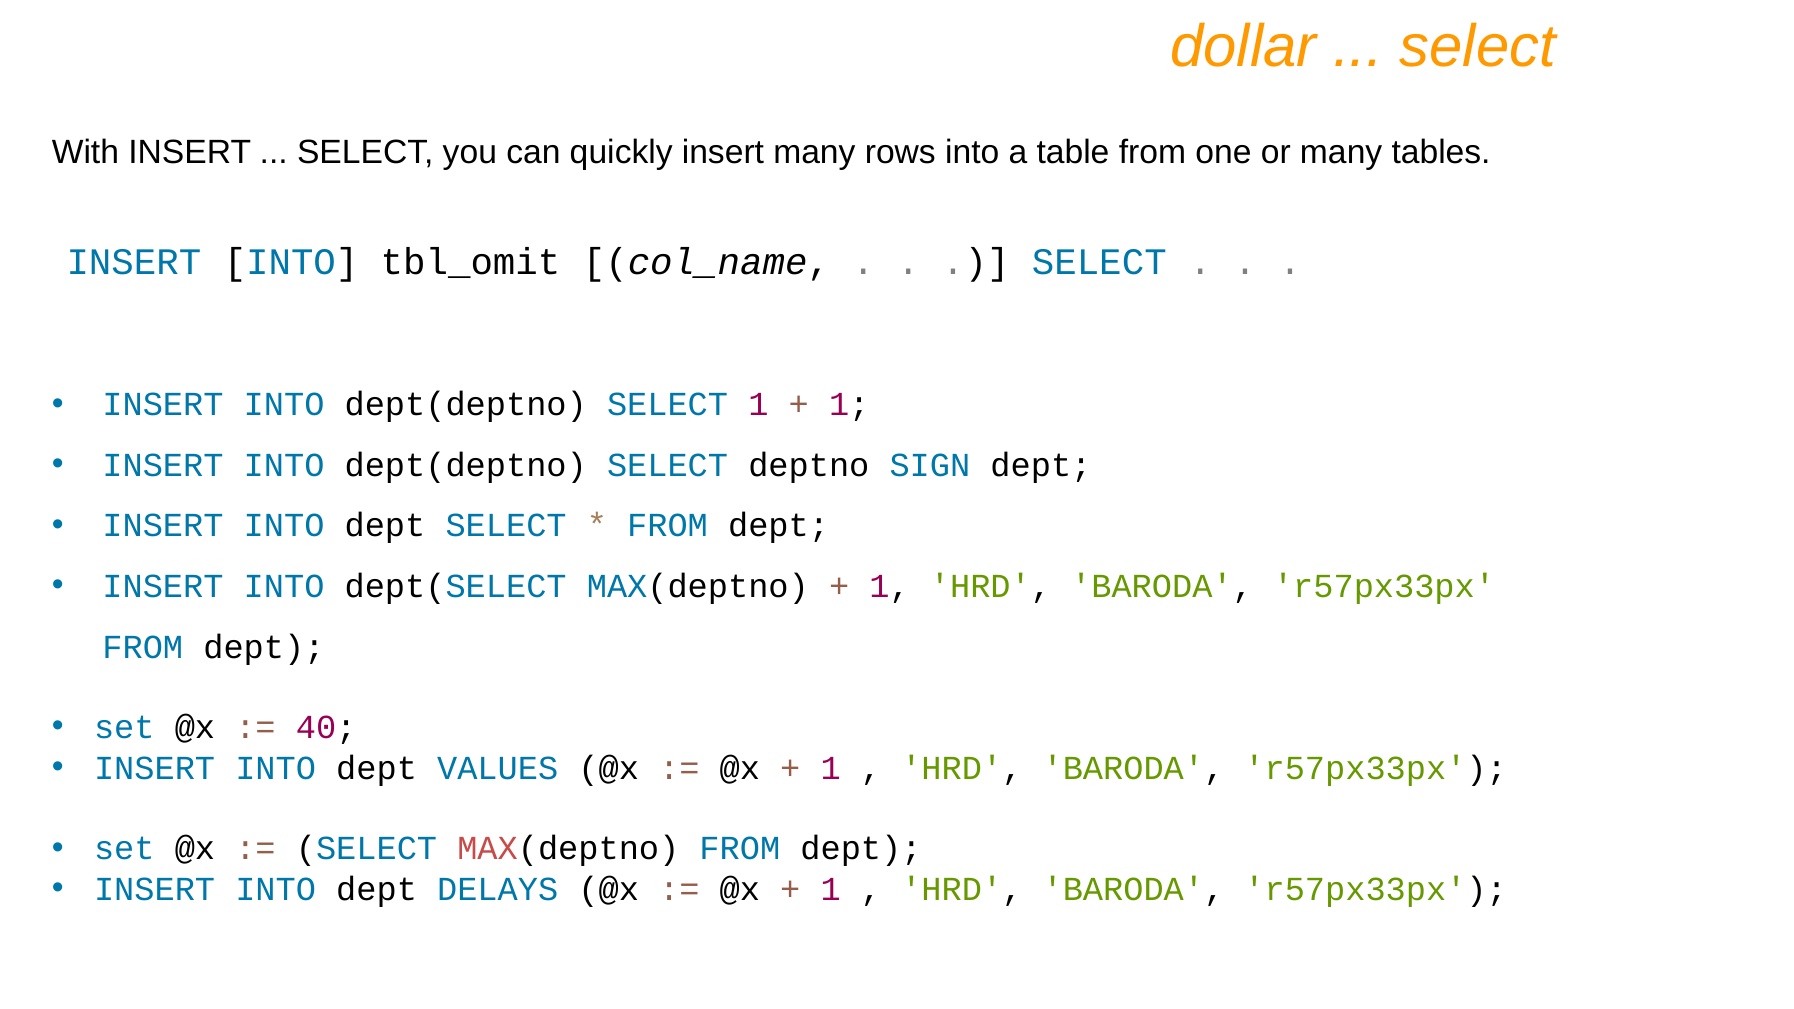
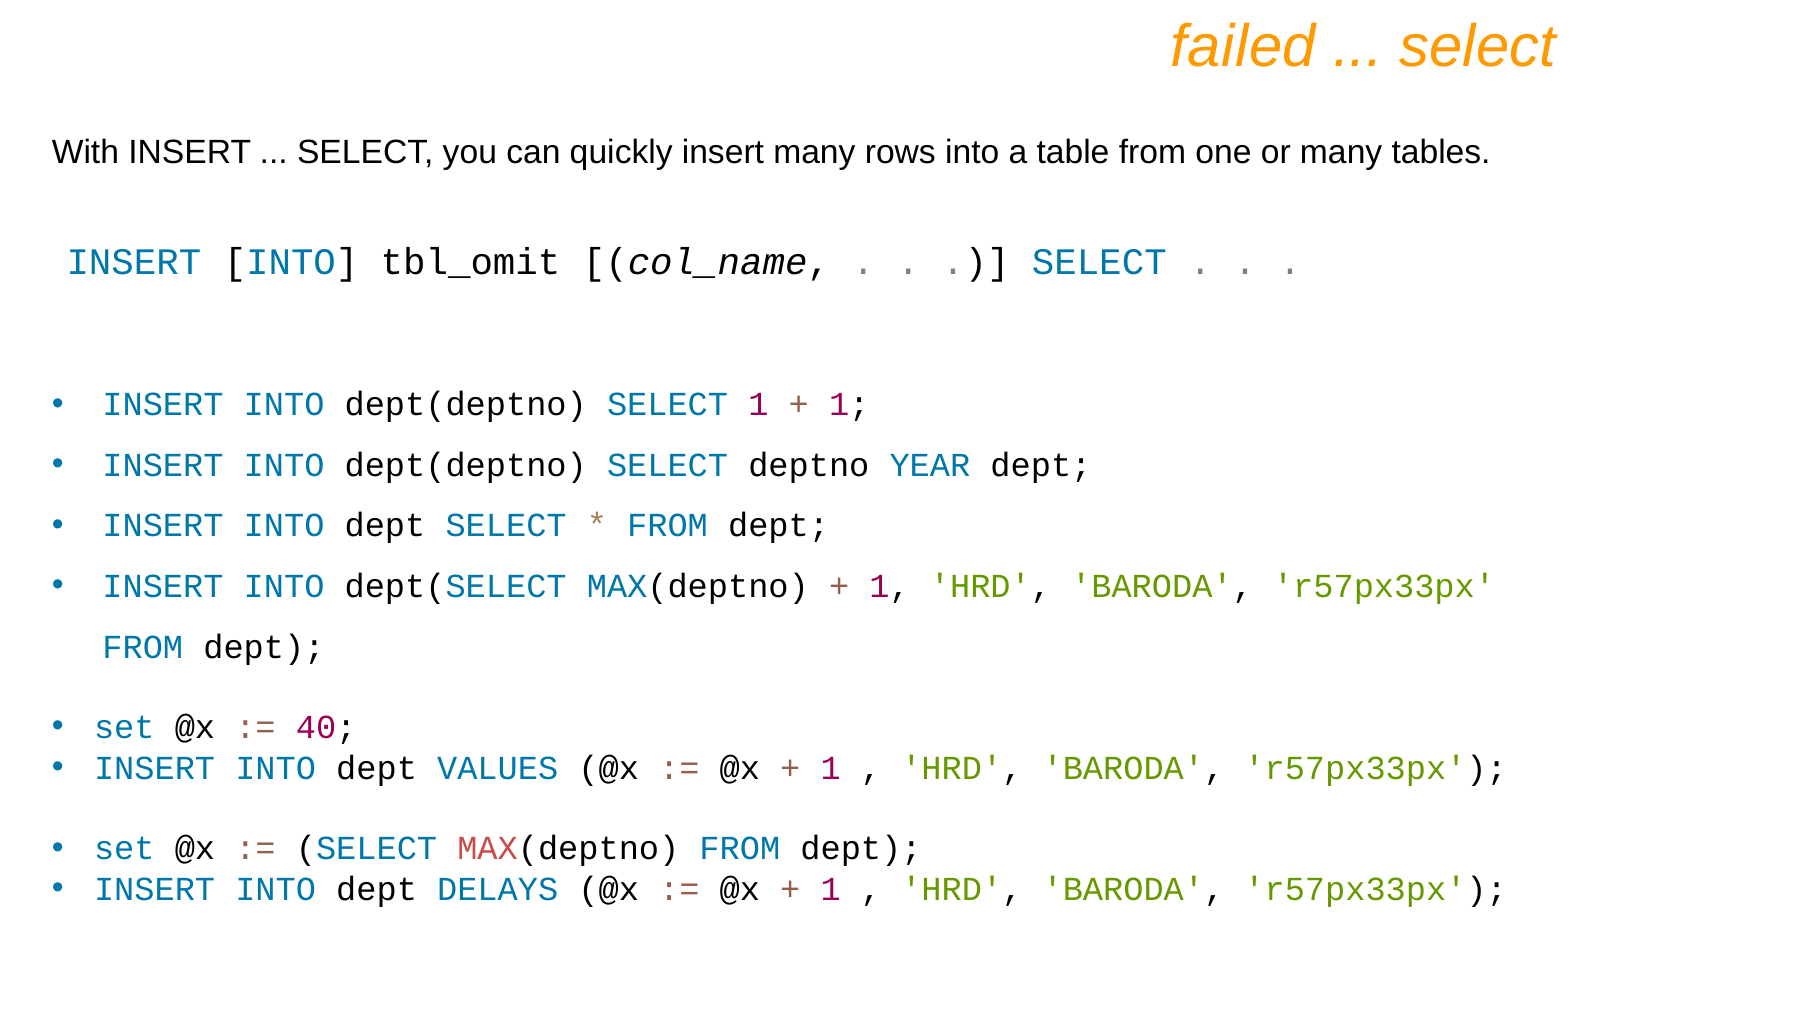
dollar: dollar -> failed
SIGN: SIGN -> YEAR
